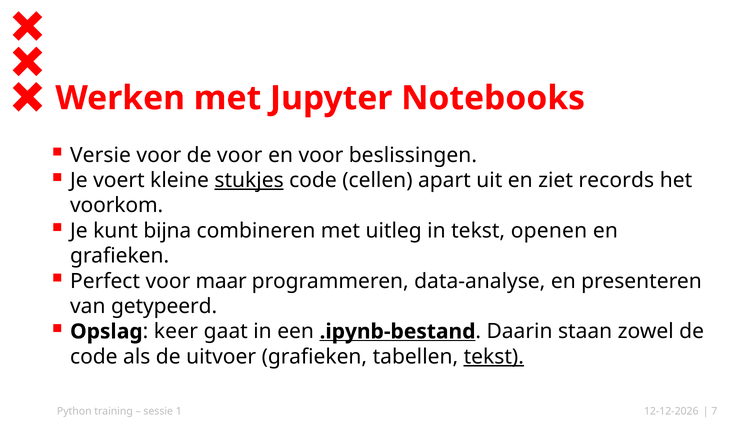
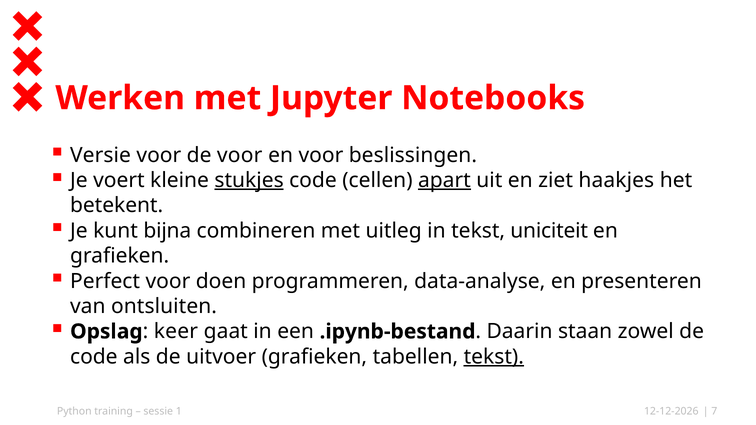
apart underline: none -> present
records: records -> haakjes
voorkom: voorkom -> betekent
openen: openen -> uniciteit
maar: maar -> doen
getypeerd: getypeerd -> ontsluiten
.ipynb-bestand underline: present -> none
